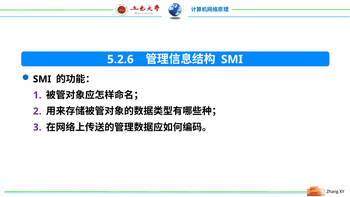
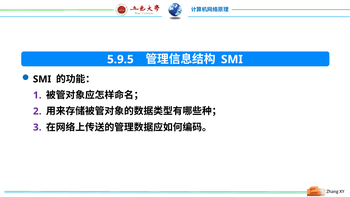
5.2.6: 5.2.6 -> 5.9.5
